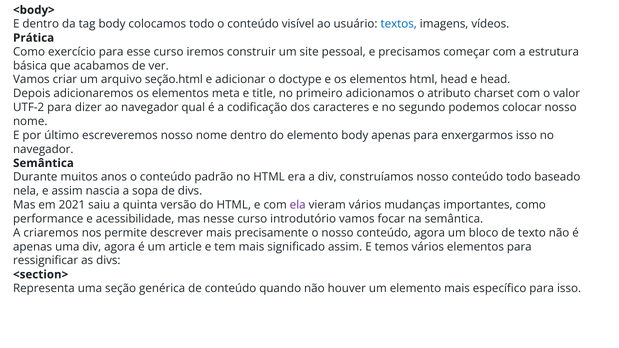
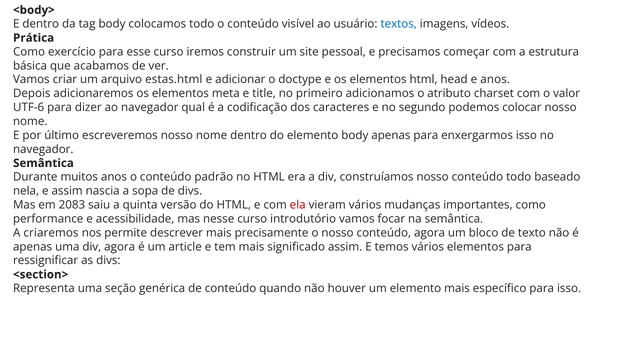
seção.html: seção.html -> estas.html
e head: head -> anos
UTF-2: UTF-2 -> UTF-6
2021: 2021 -> 2083
ela colour: purple -> red
